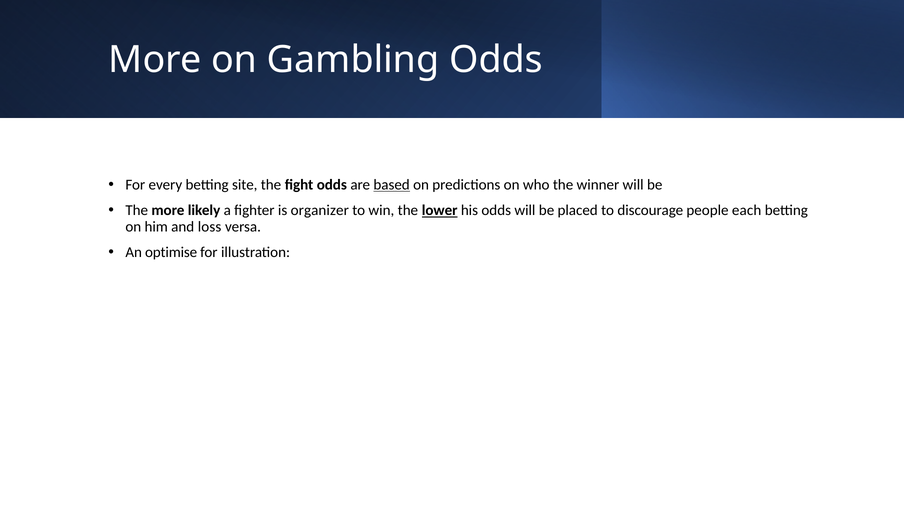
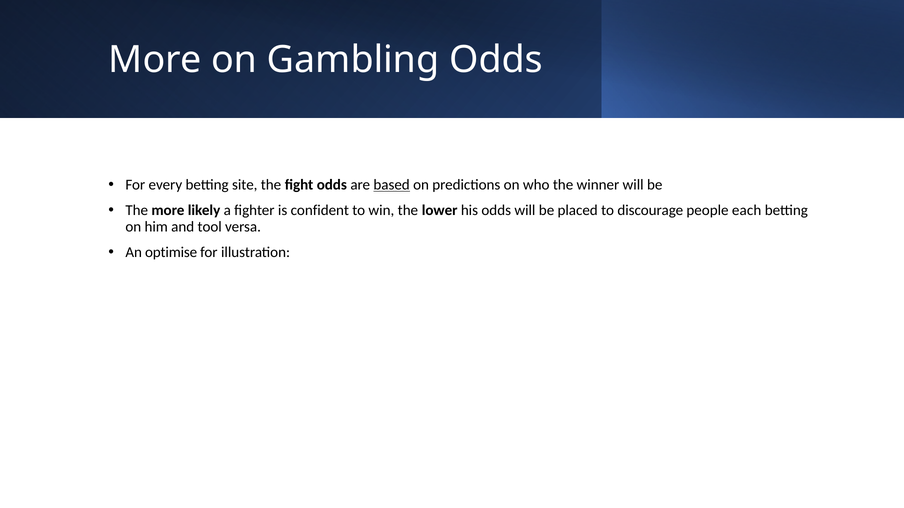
organizer: organizer -> confident
lower underline: present -> none
loss: loss -> tool
